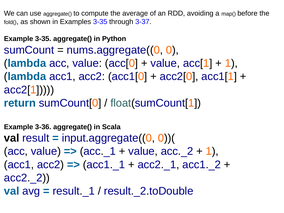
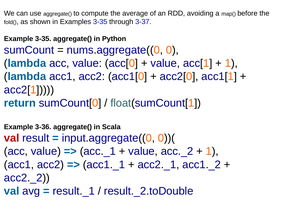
val at (12, 138) colour: black -> red
